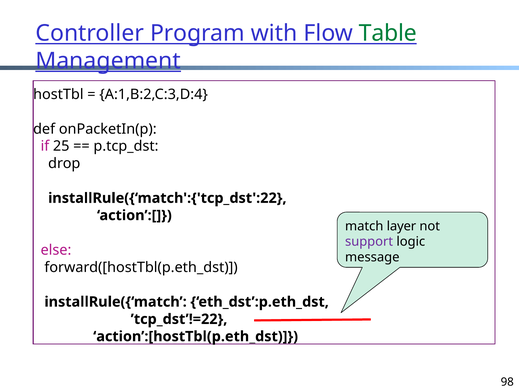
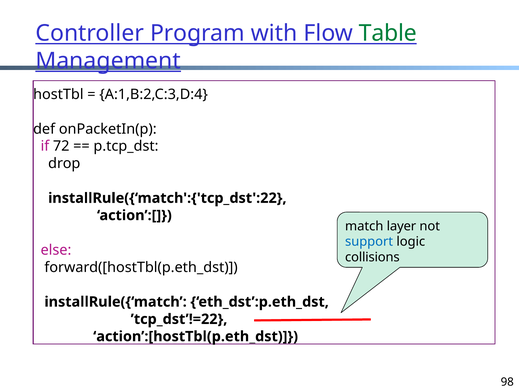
25: 25 -> 72
support colour: purple -> blue
message: message -> collisions
